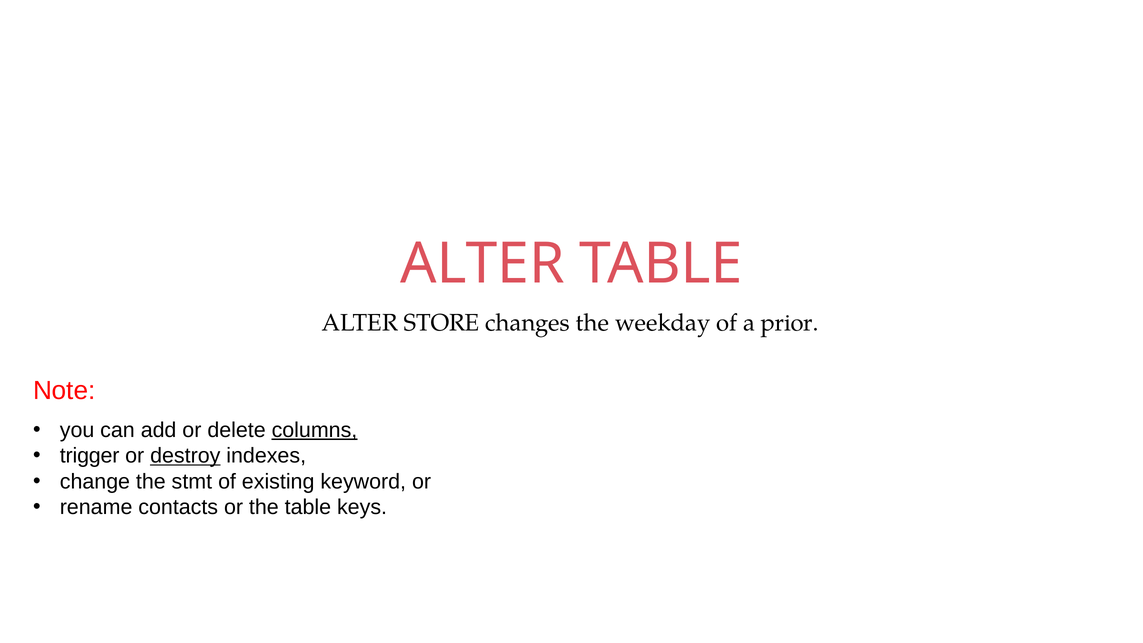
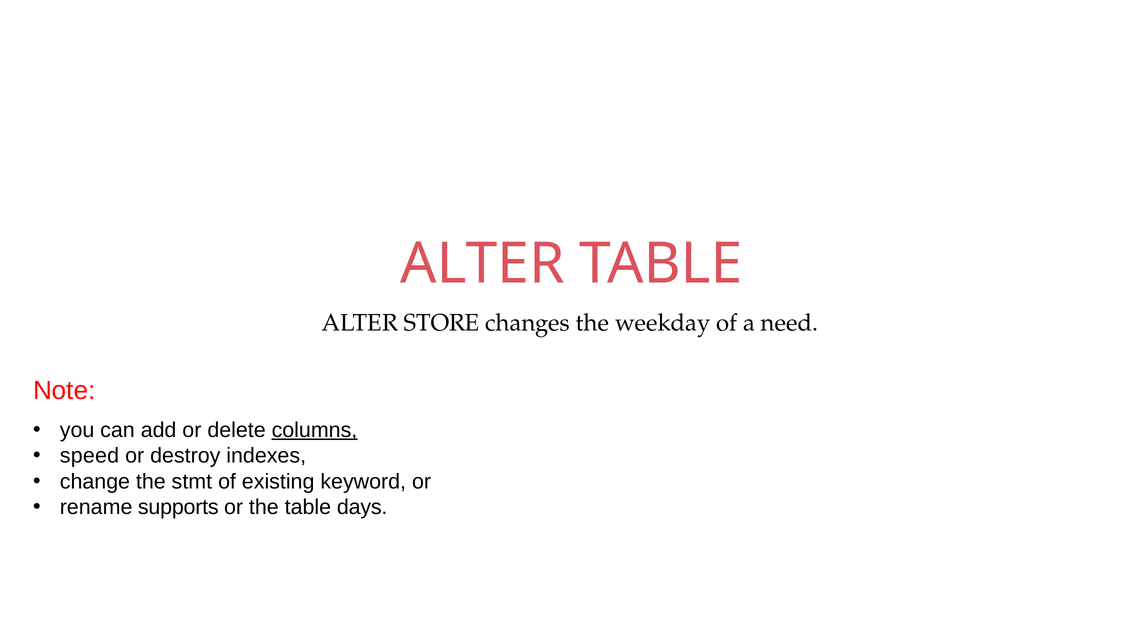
prior: prior -> need
trigger: trigger -> speed
destroy underline: present -> none
contacts: contacts -> supports
keys: keys -> days
